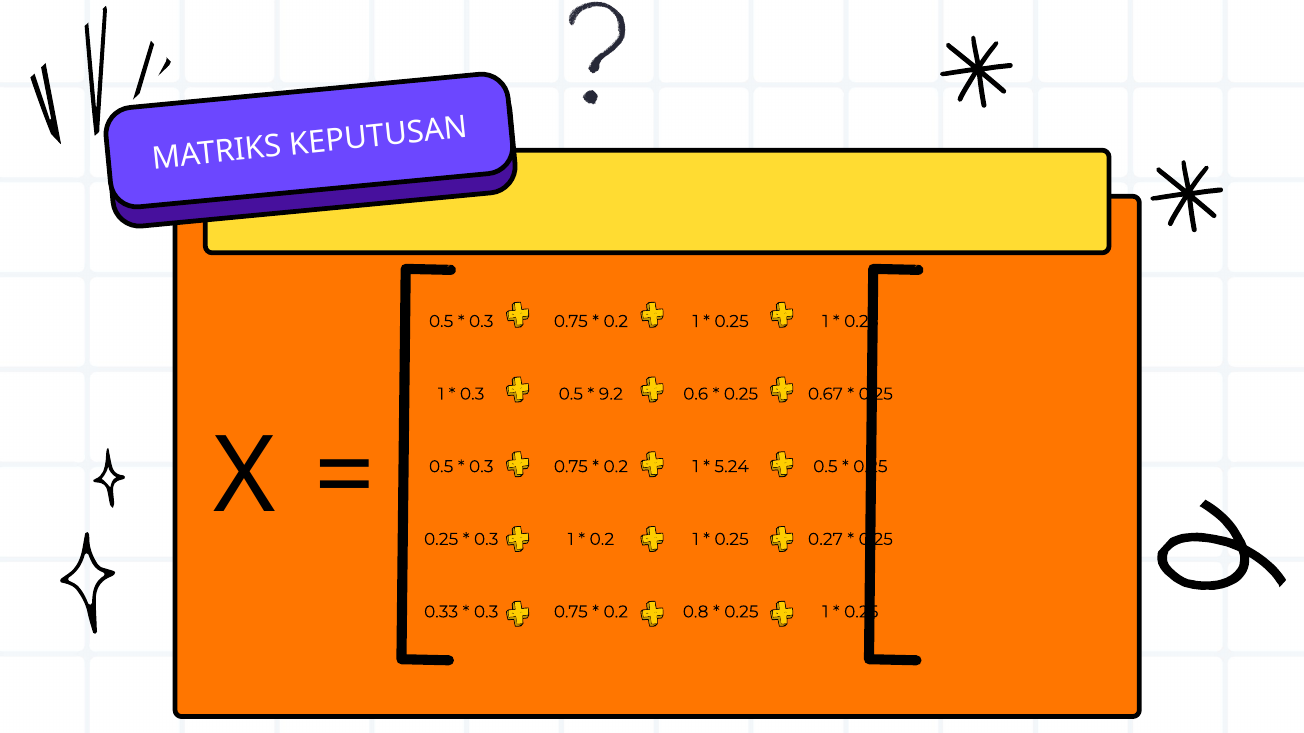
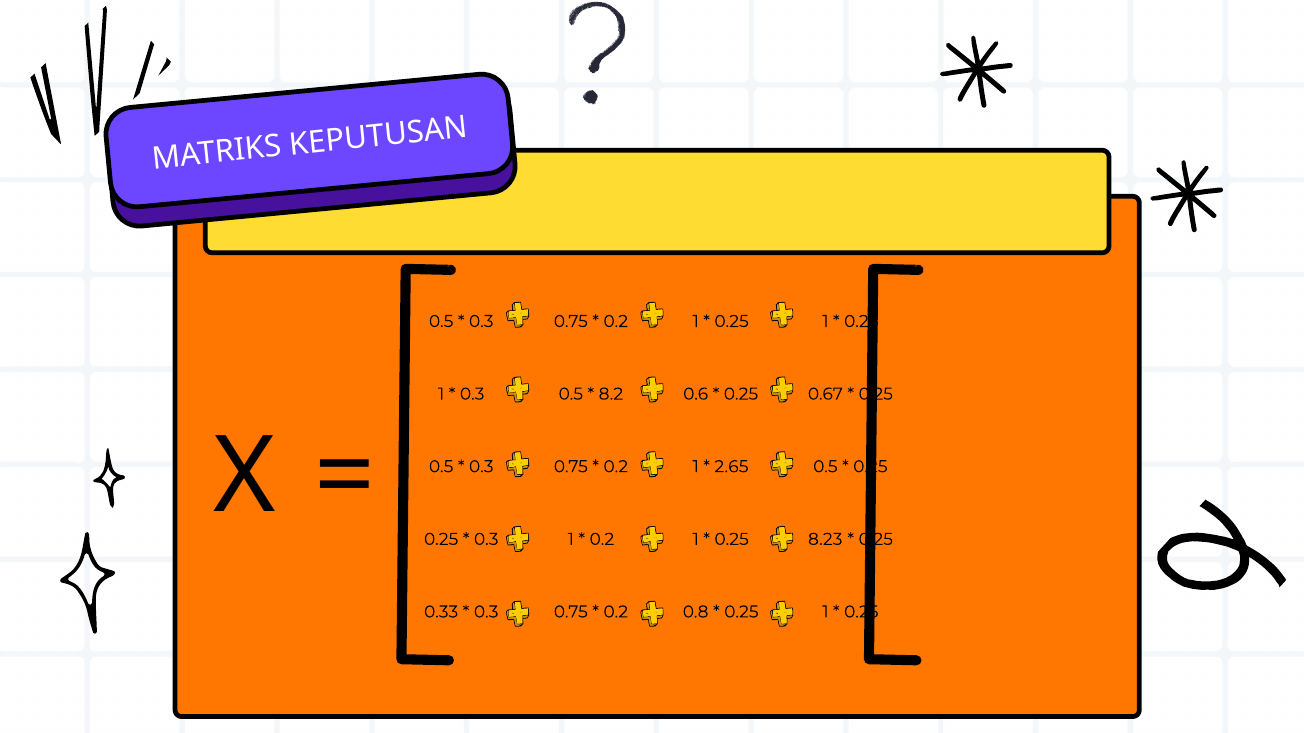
9.2: 9.2 -> 8.2
5.24: 5.24 -> 2.65
0.27: 0.27 -> 8.23
